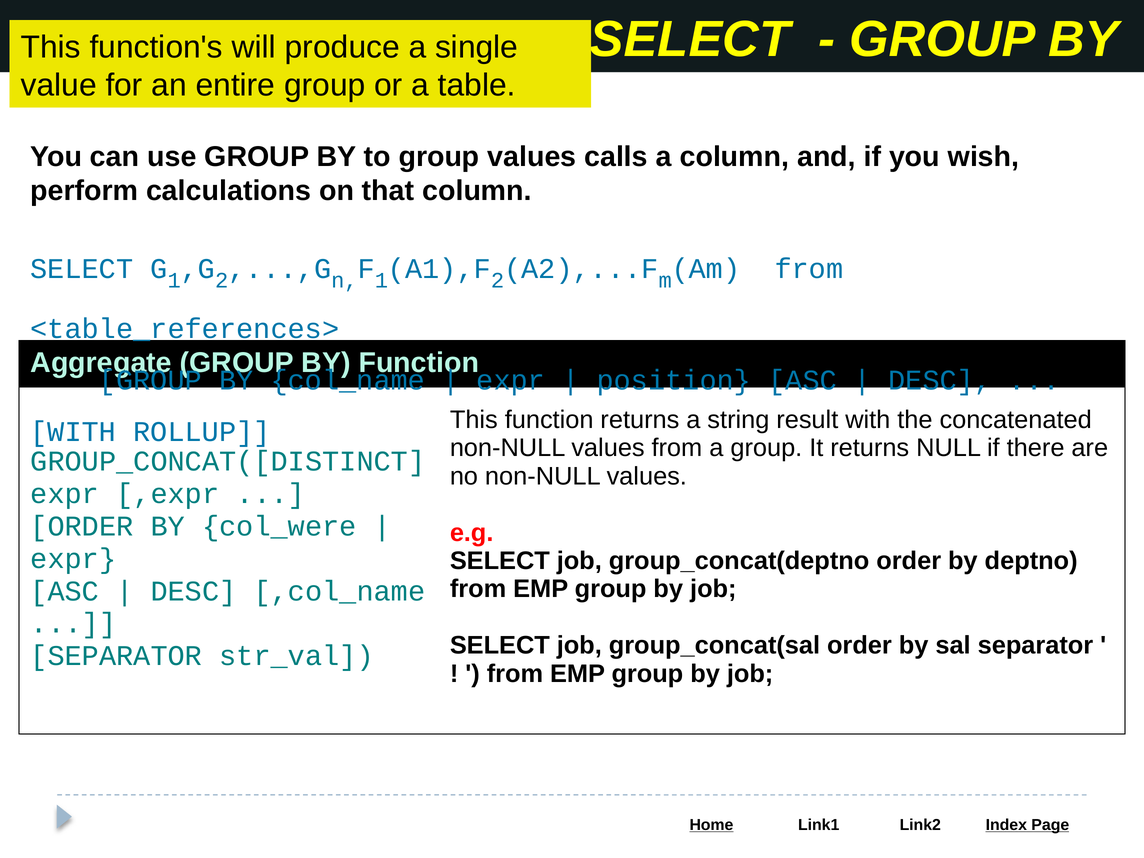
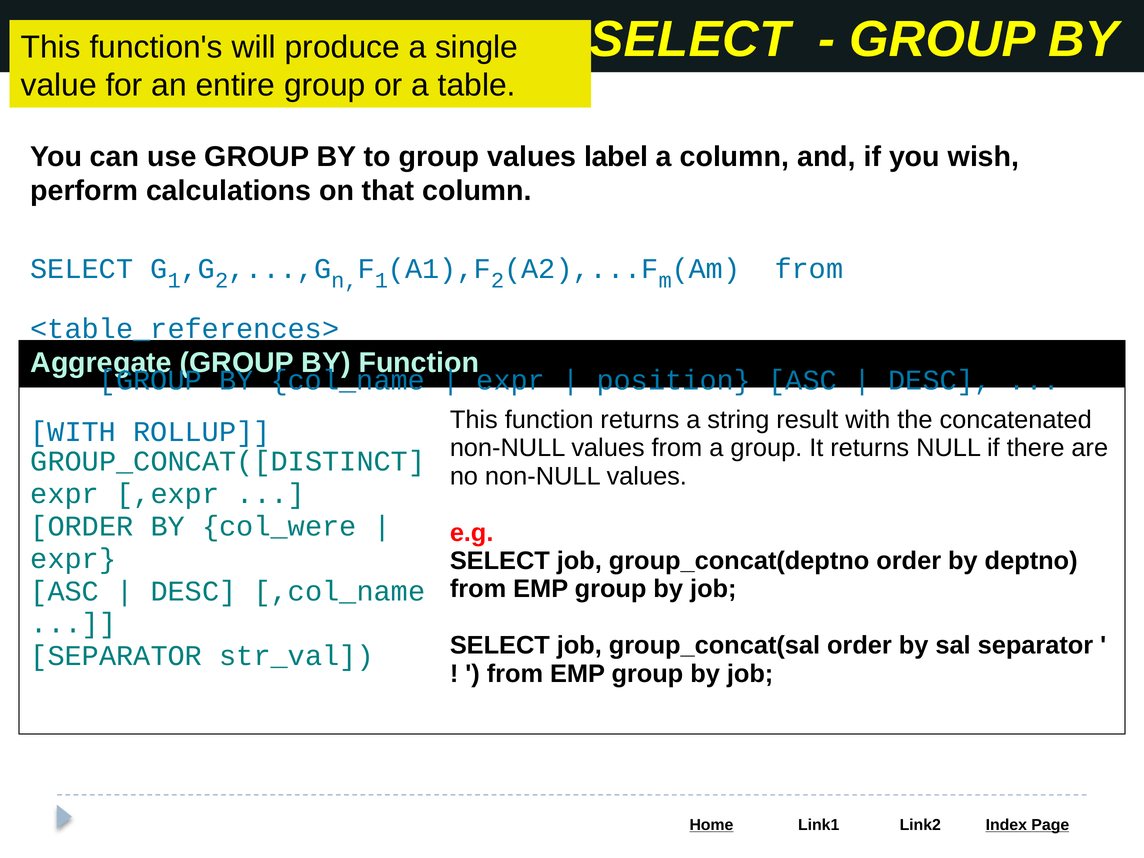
calls: calls -> label
